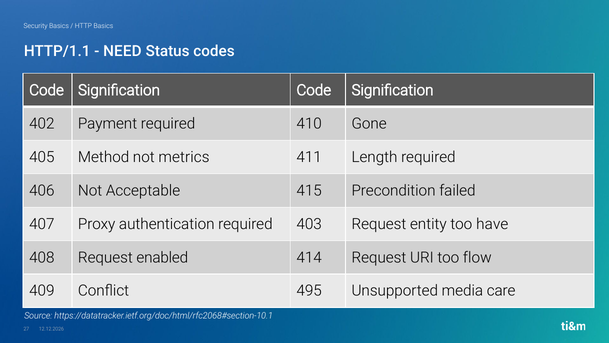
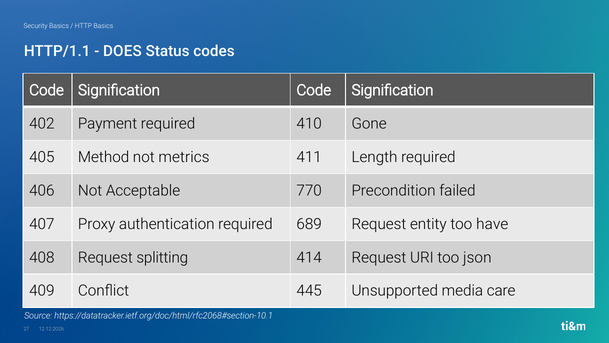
NEED: NEED -> DOES
415: 415 -> 770
403: 403 -> 689
enabled: enabled -> splitting
flow: flow -> json
495: 495 -> 445
